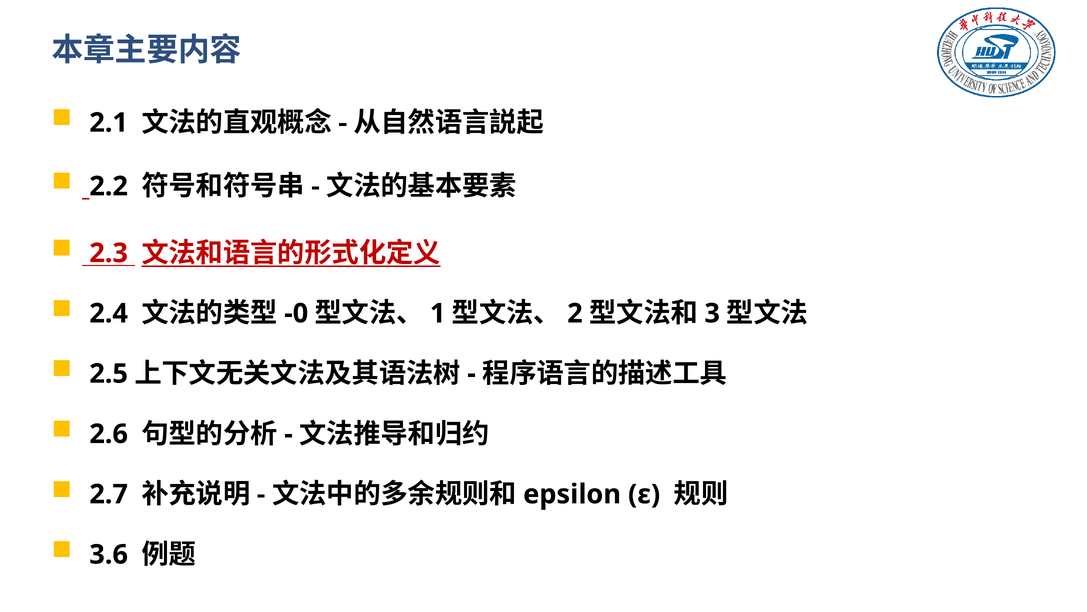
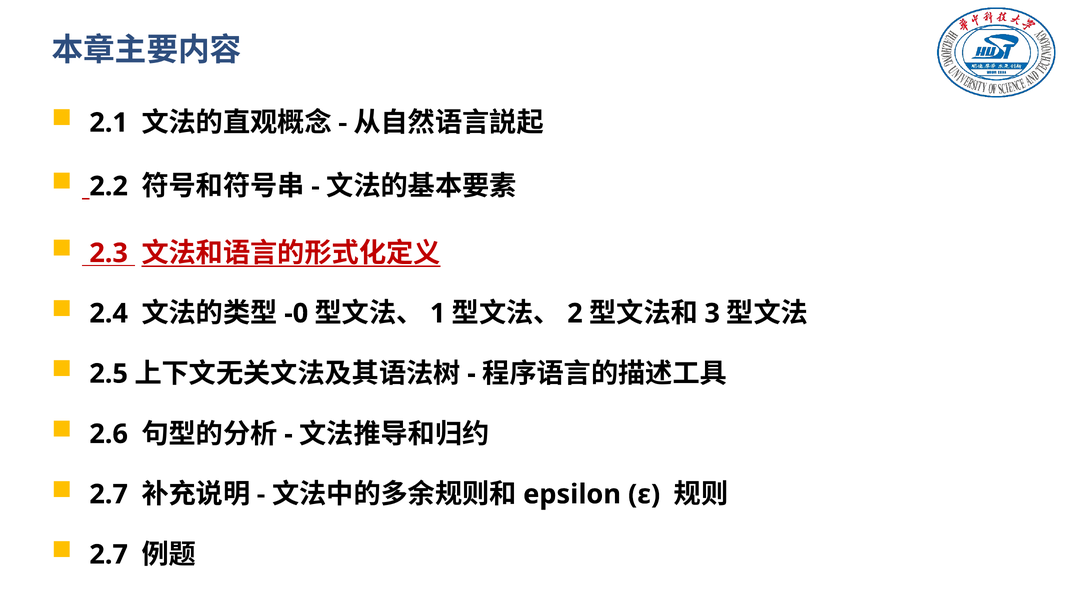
3.6 at (109, 554): 3.6 -> 2.7
